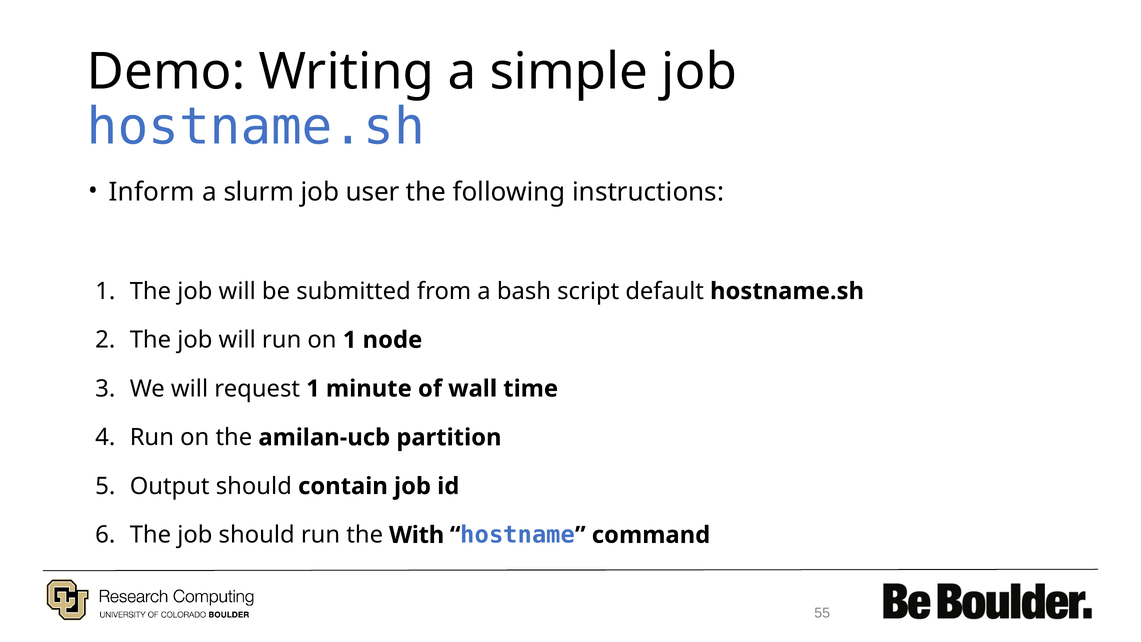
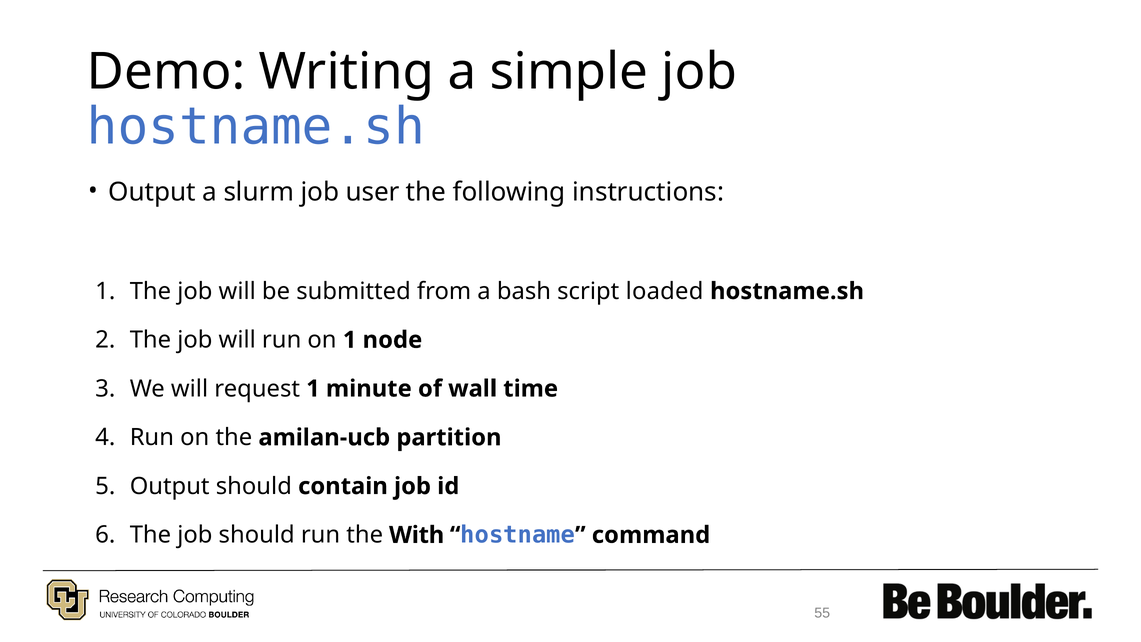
Inform at (152, 192): Inform -> Output
default: default -> loaded
